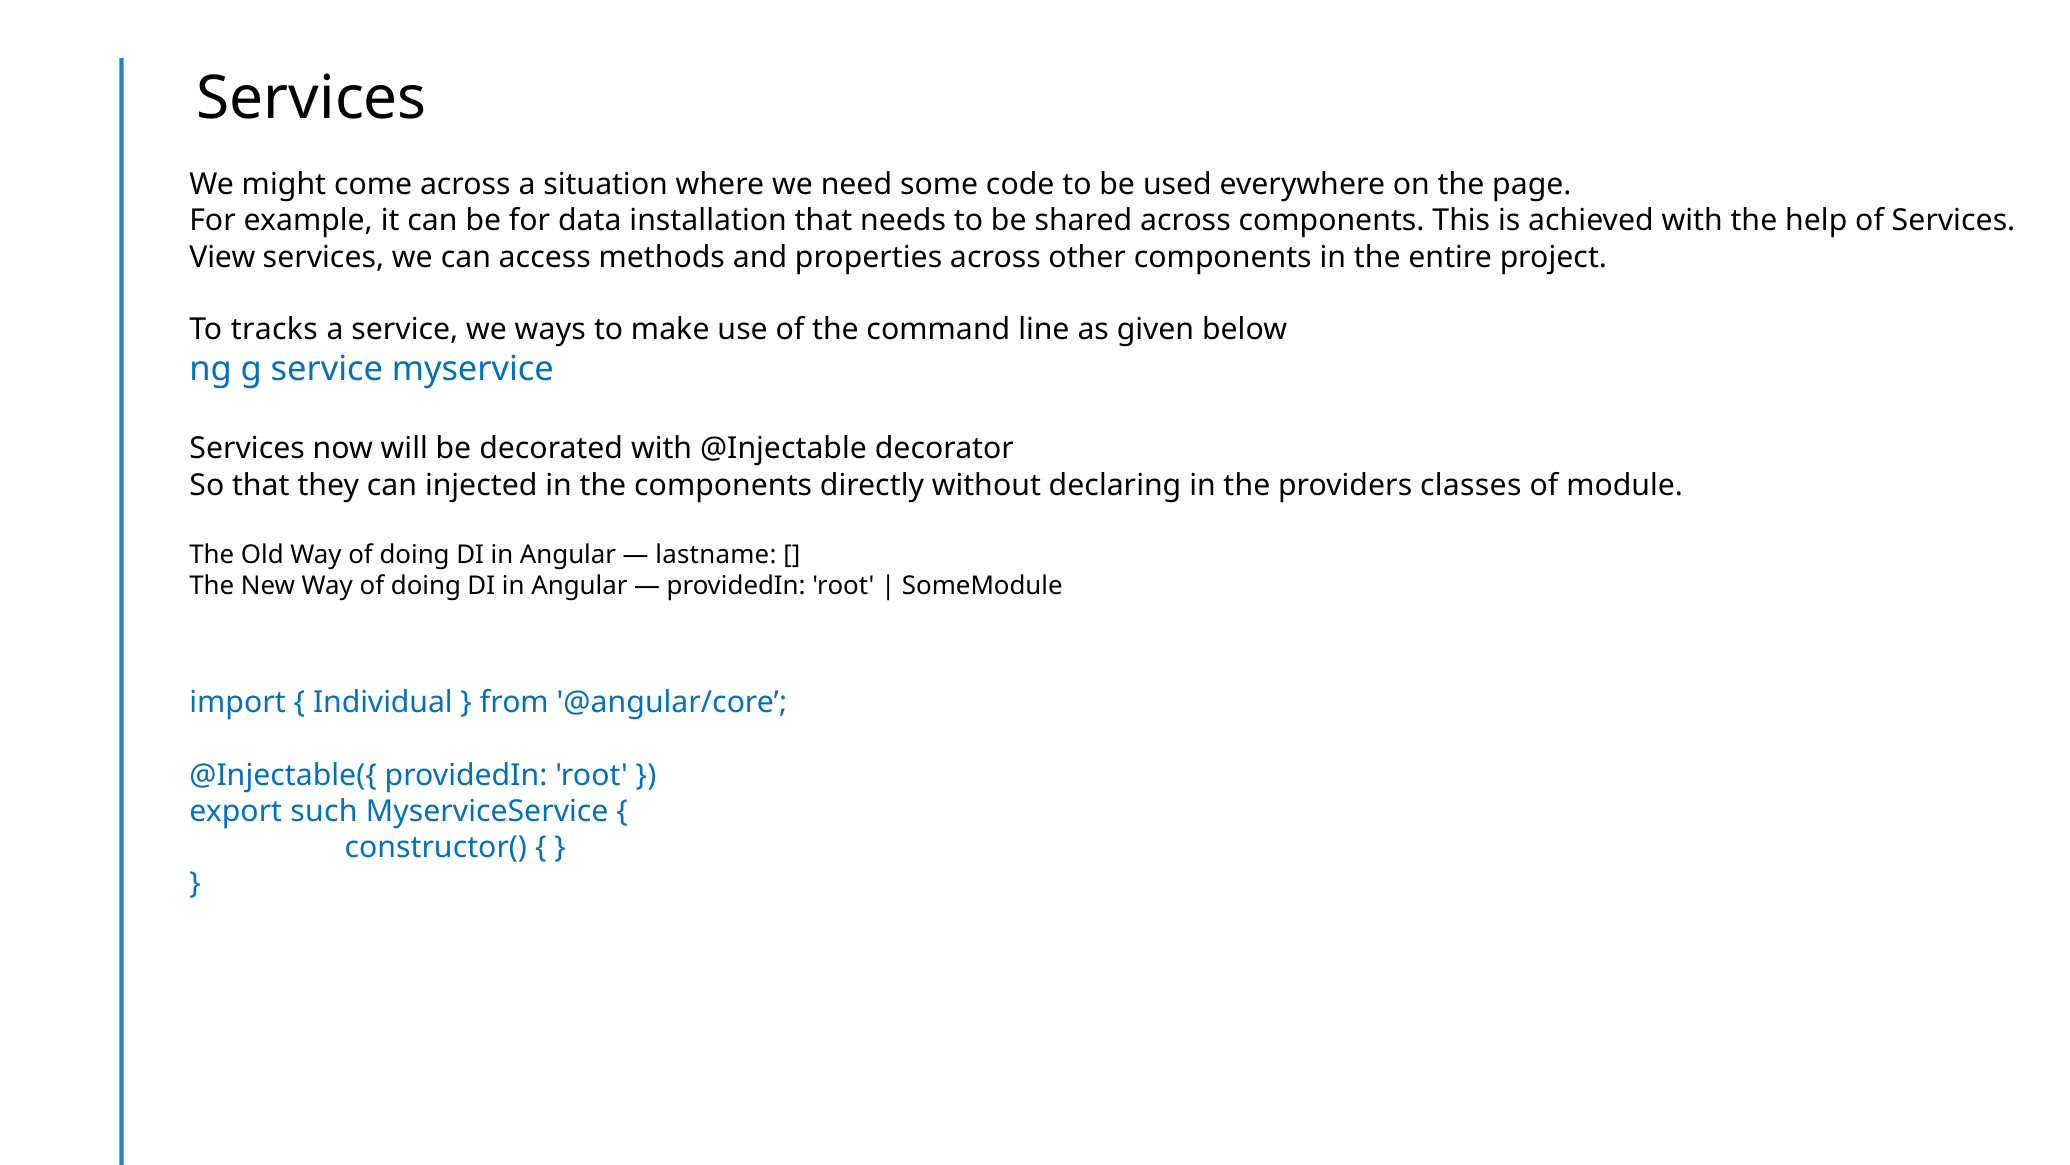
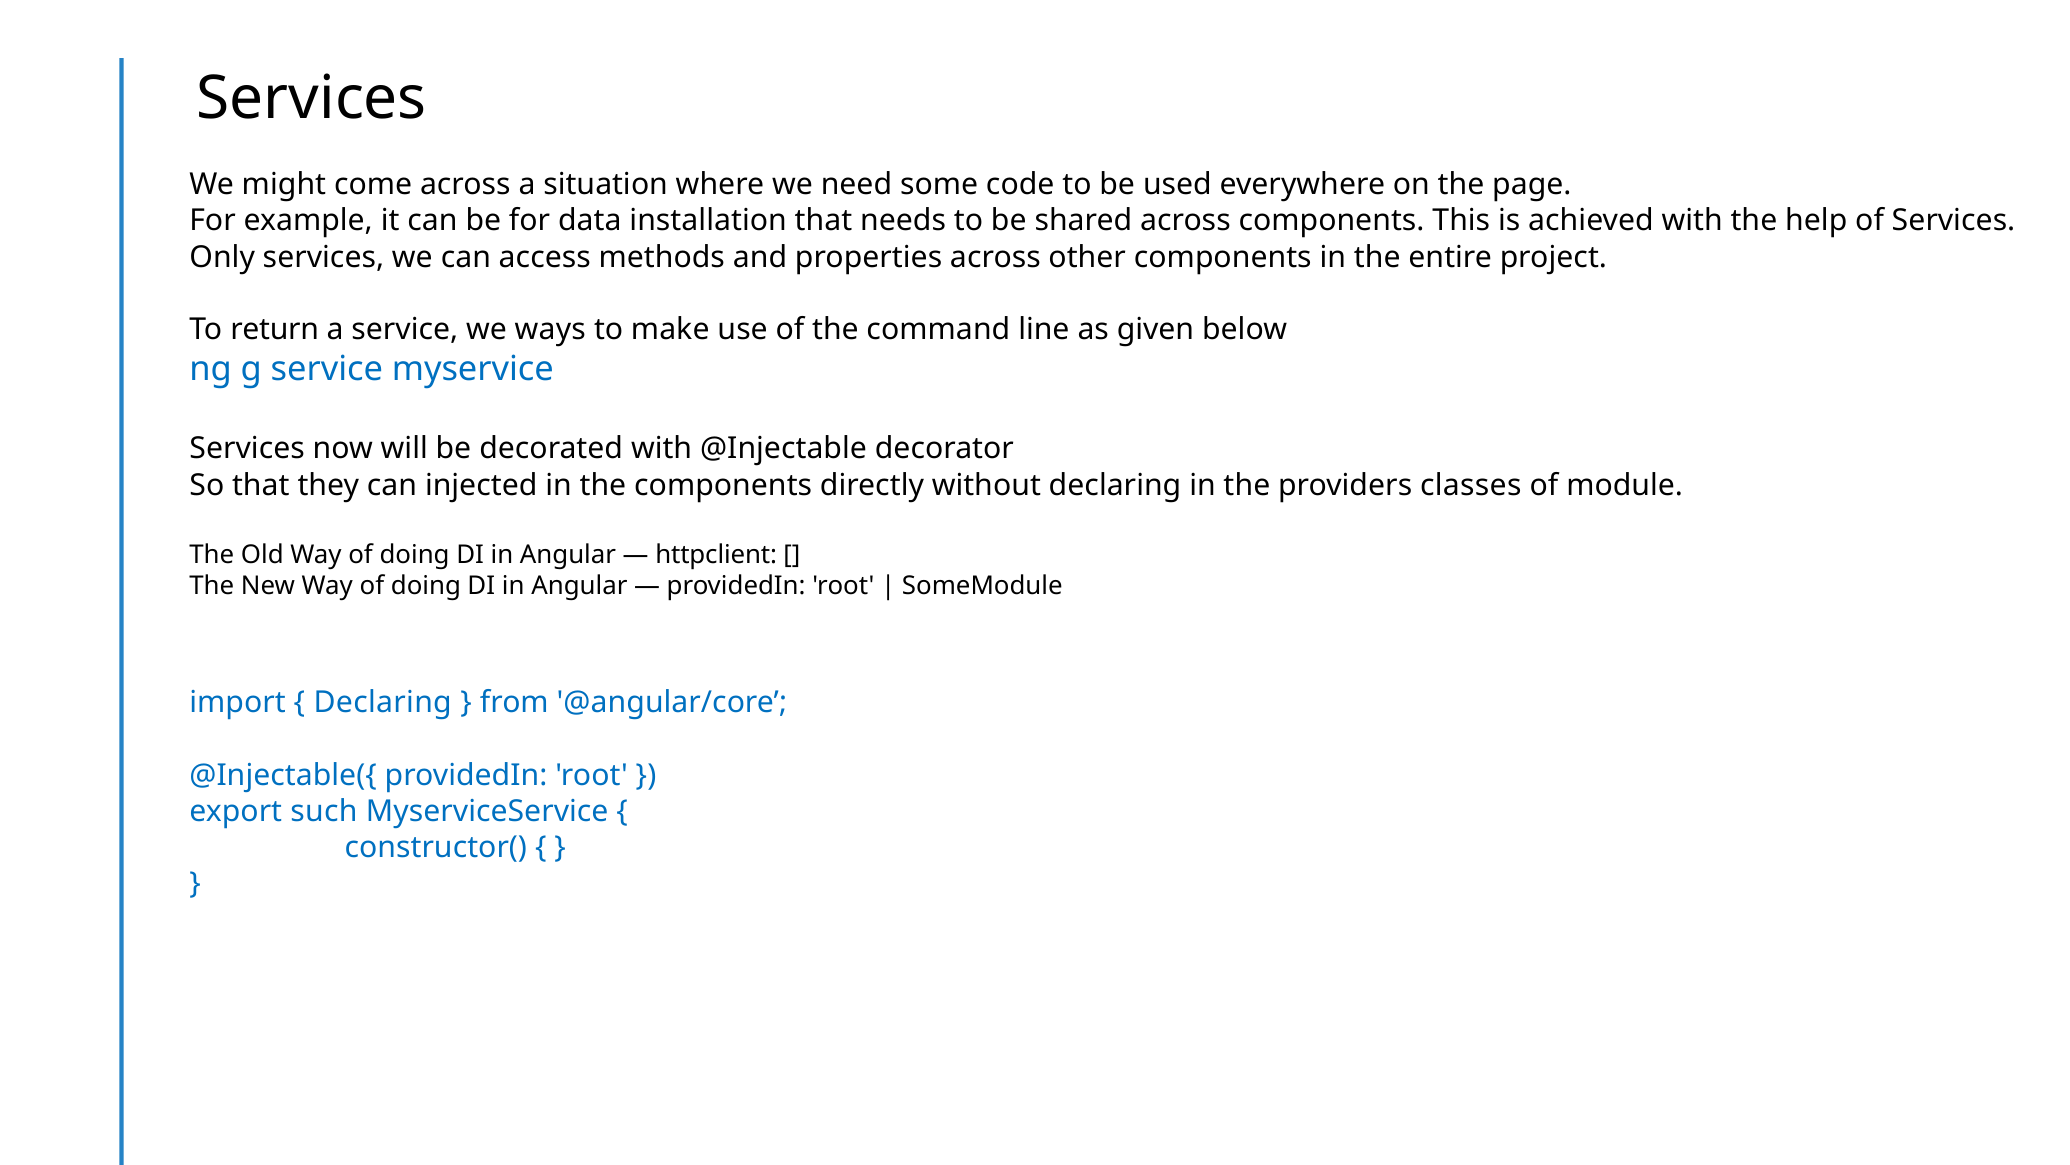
View: View -> Only
tracks: tracks -> return
lastname: lastname -> httpclient
Individual at (383, 702): Individual -> Declaring
